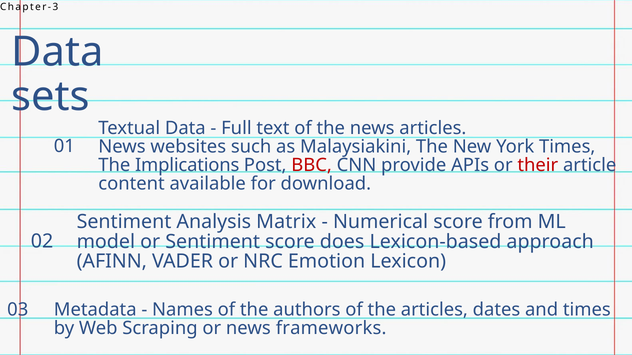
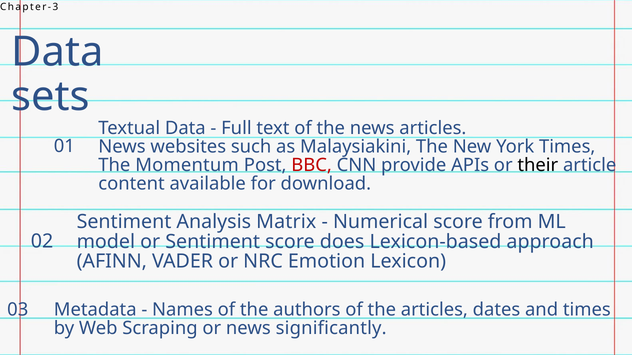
Implications: Implications -> Momentum
their colour: red -> black
frameworks: frameworks -> significantly
